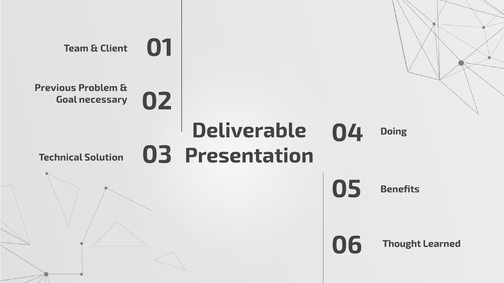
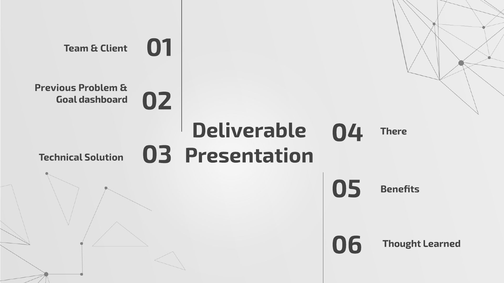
necessary: necessary -> dashboard
Doing: Doing -> There
